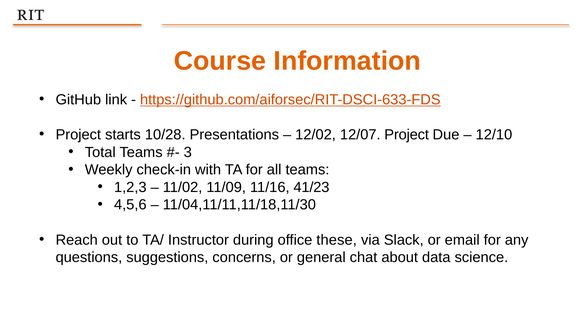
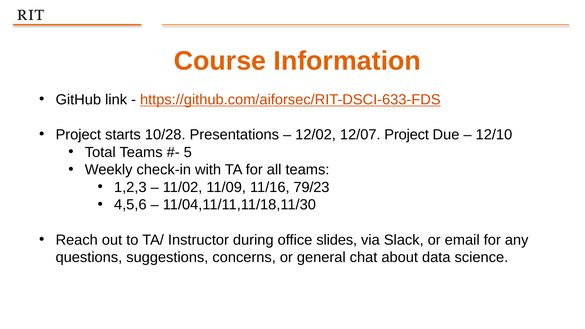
3: 3 -> 5
41/23: 41/23 -> 79/23
these: these -> slides
